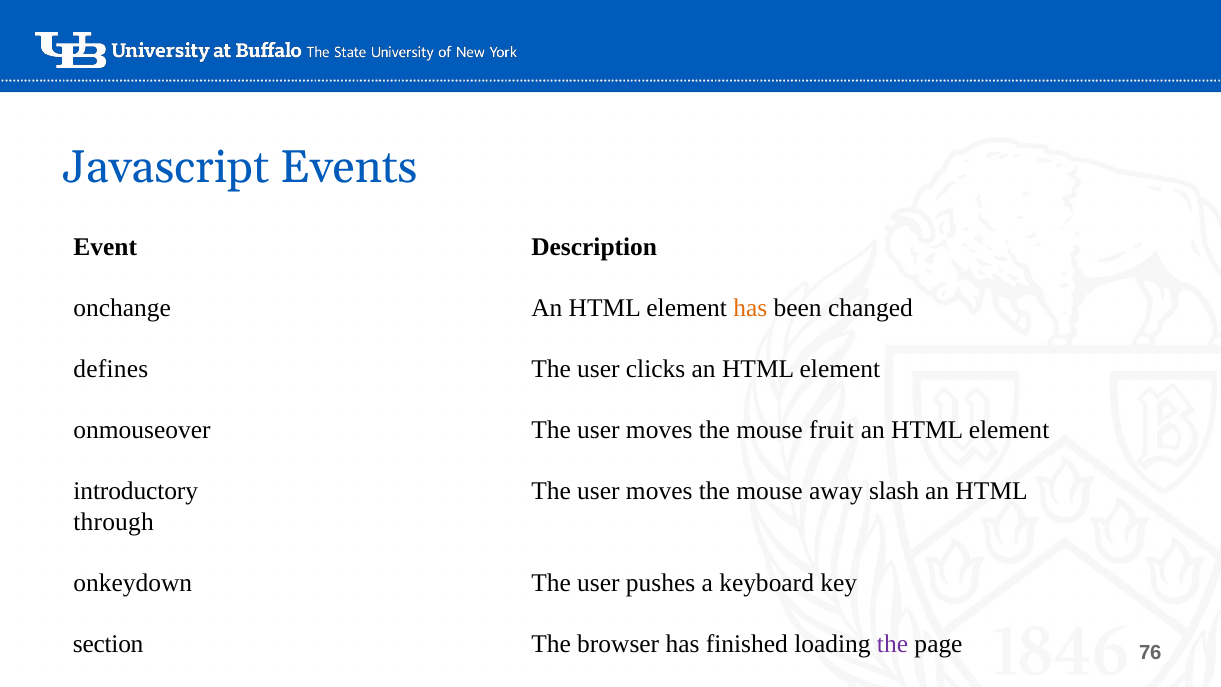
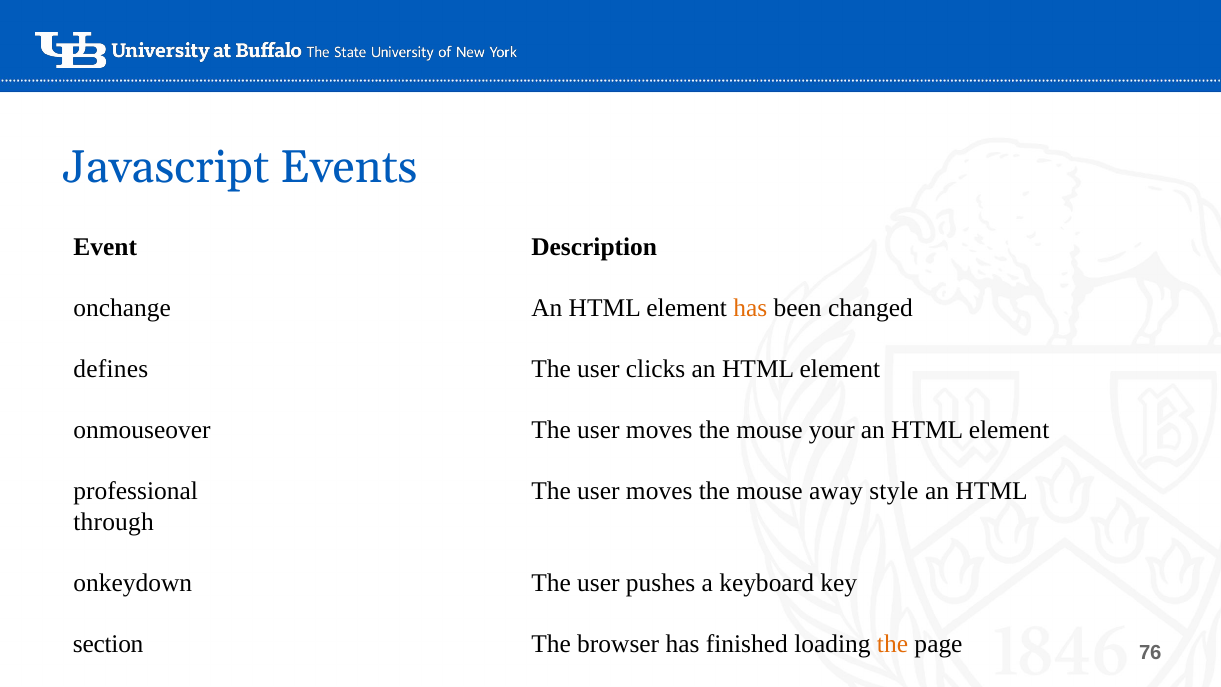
fruit: fruit -> your
introductory: introductory -> professional
slash: slash -> style
the at (893, 644) colour: purple -> orange
